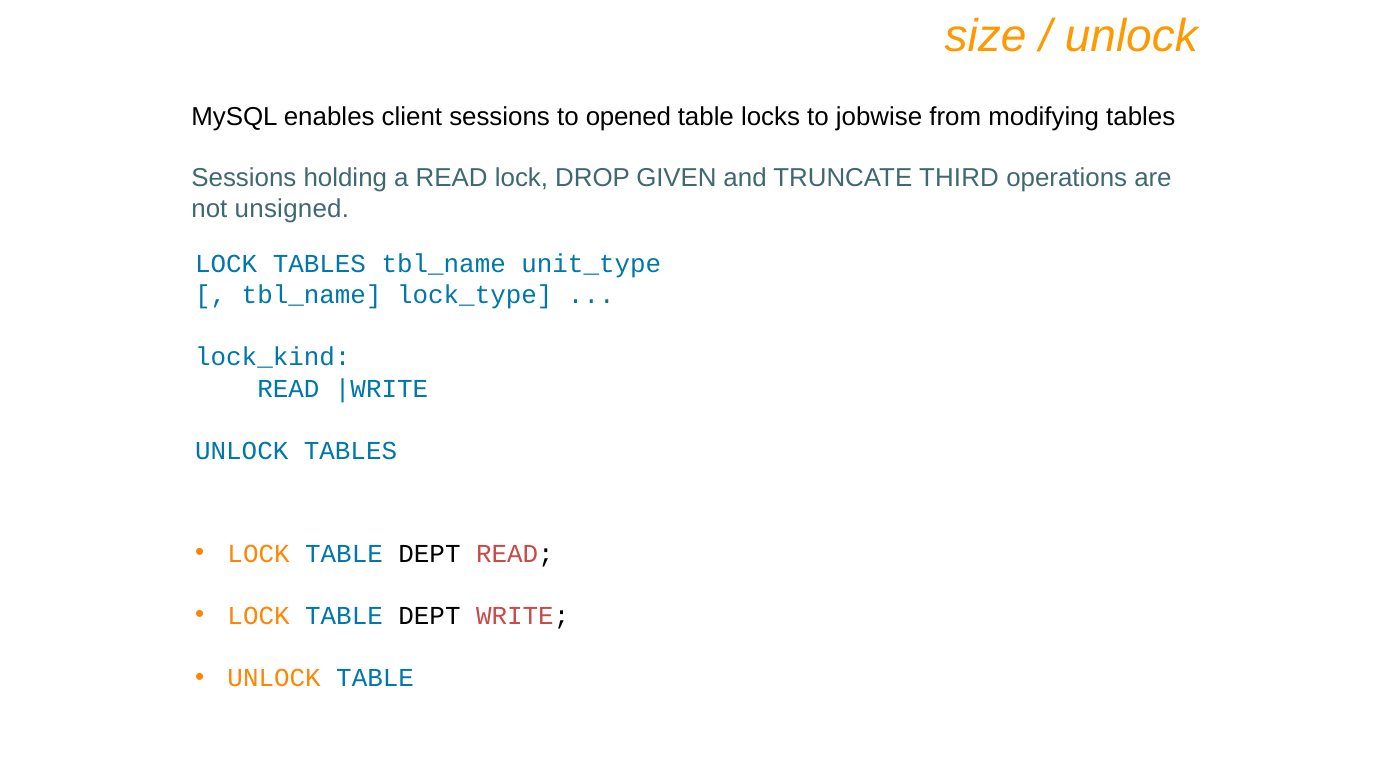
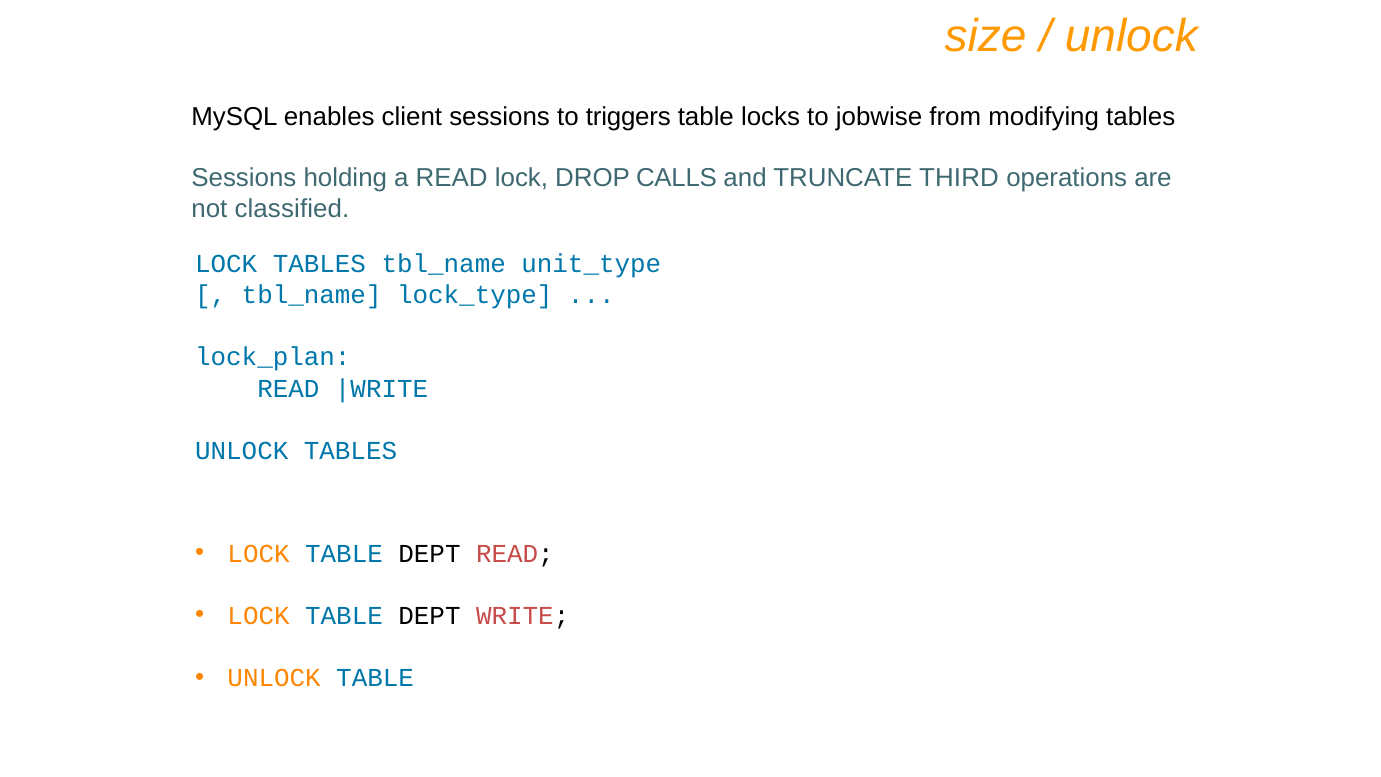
opened: opened -> triggers
GIVEN: GIVEN -> CALLS
unsigned: unsigned -> classified
lock_kind: lock_kind -> lock_plan
